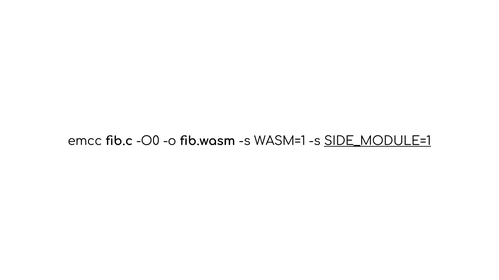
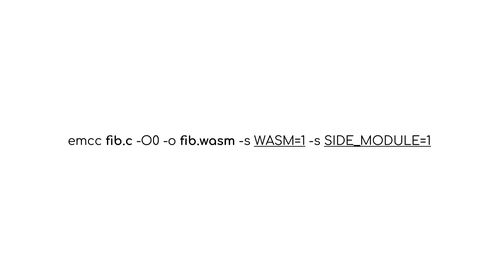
WASM=1 underline: none -> present
